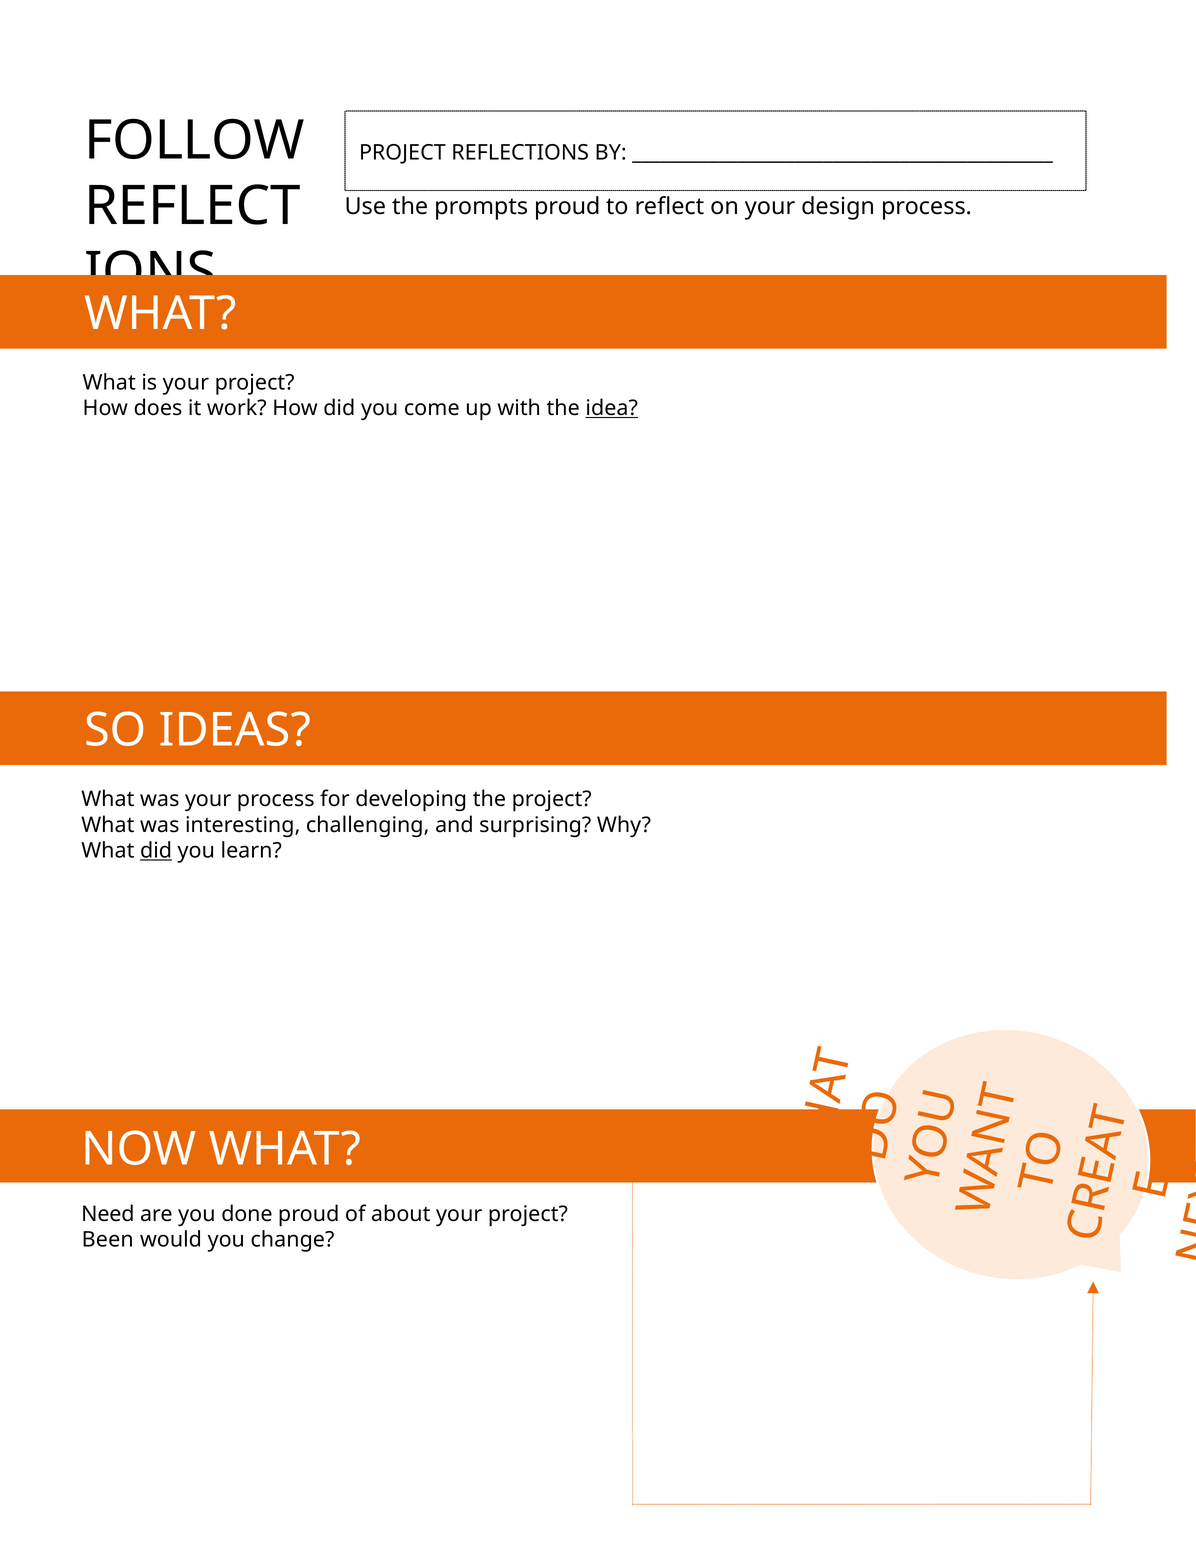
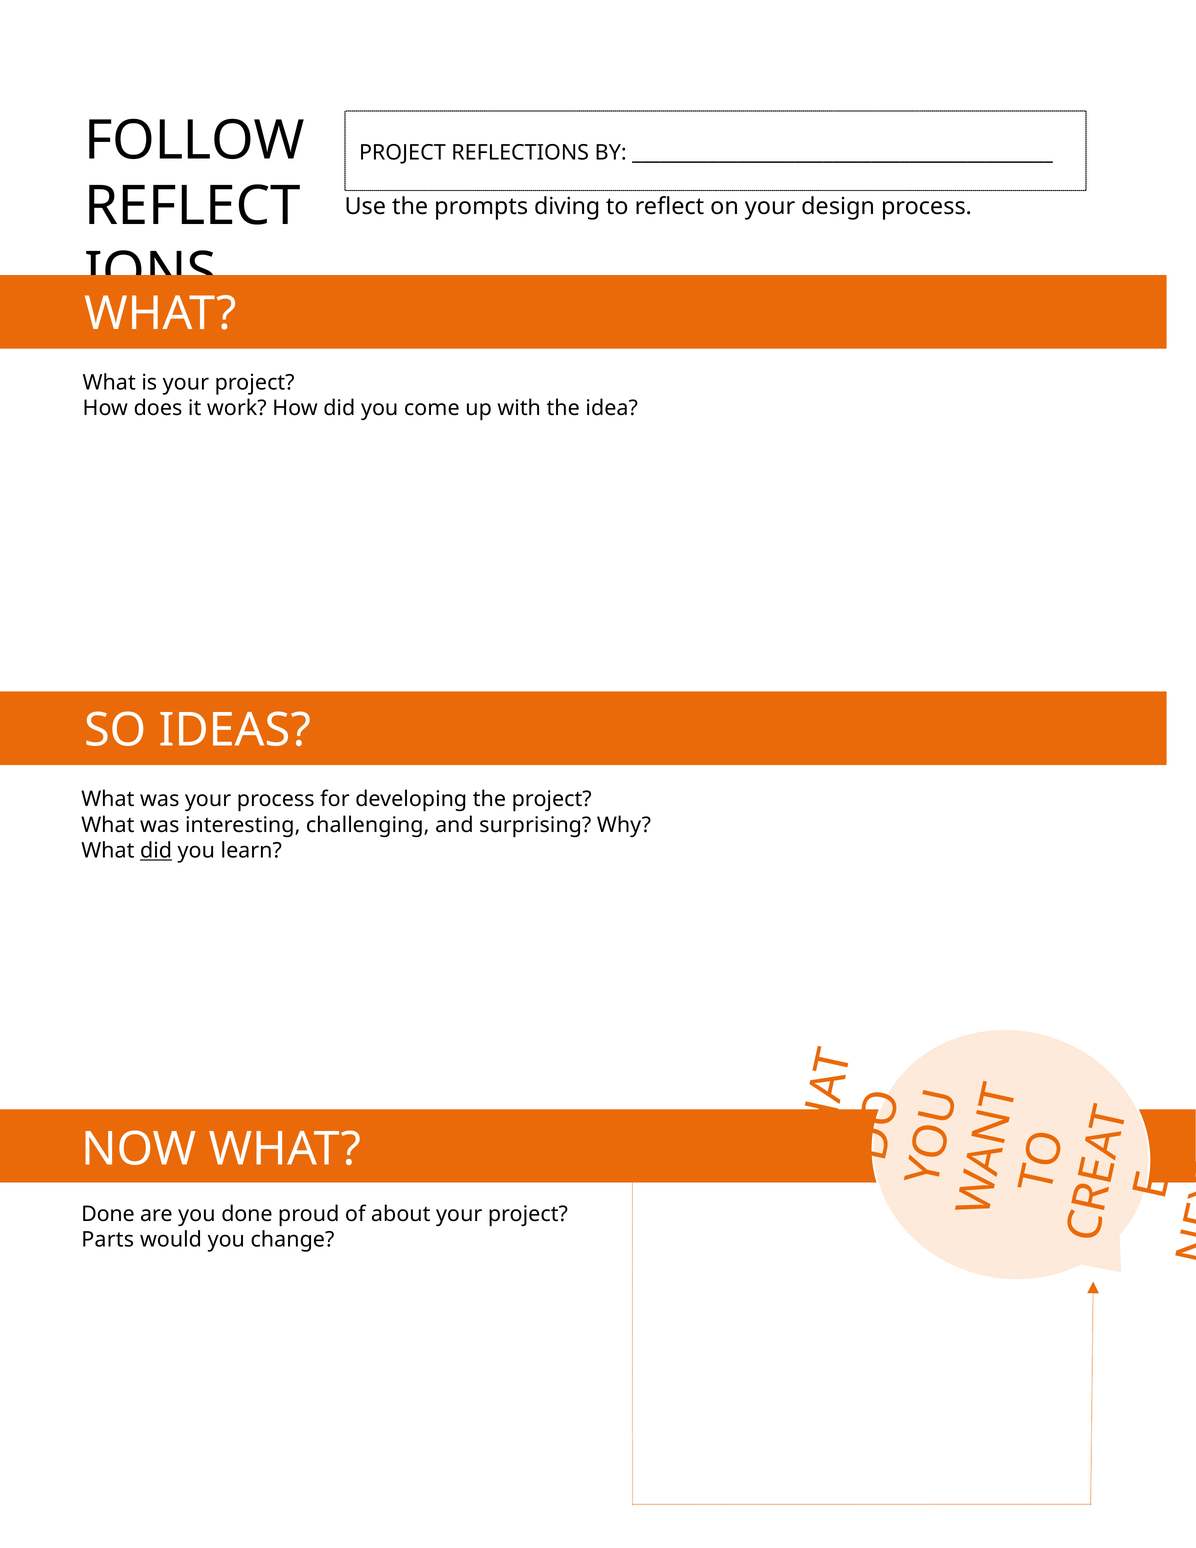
prompts proud: proud -> diving
idea underline: present -> none
Need at (108, 1214): Need -> Done
Been: Been -> Parts
